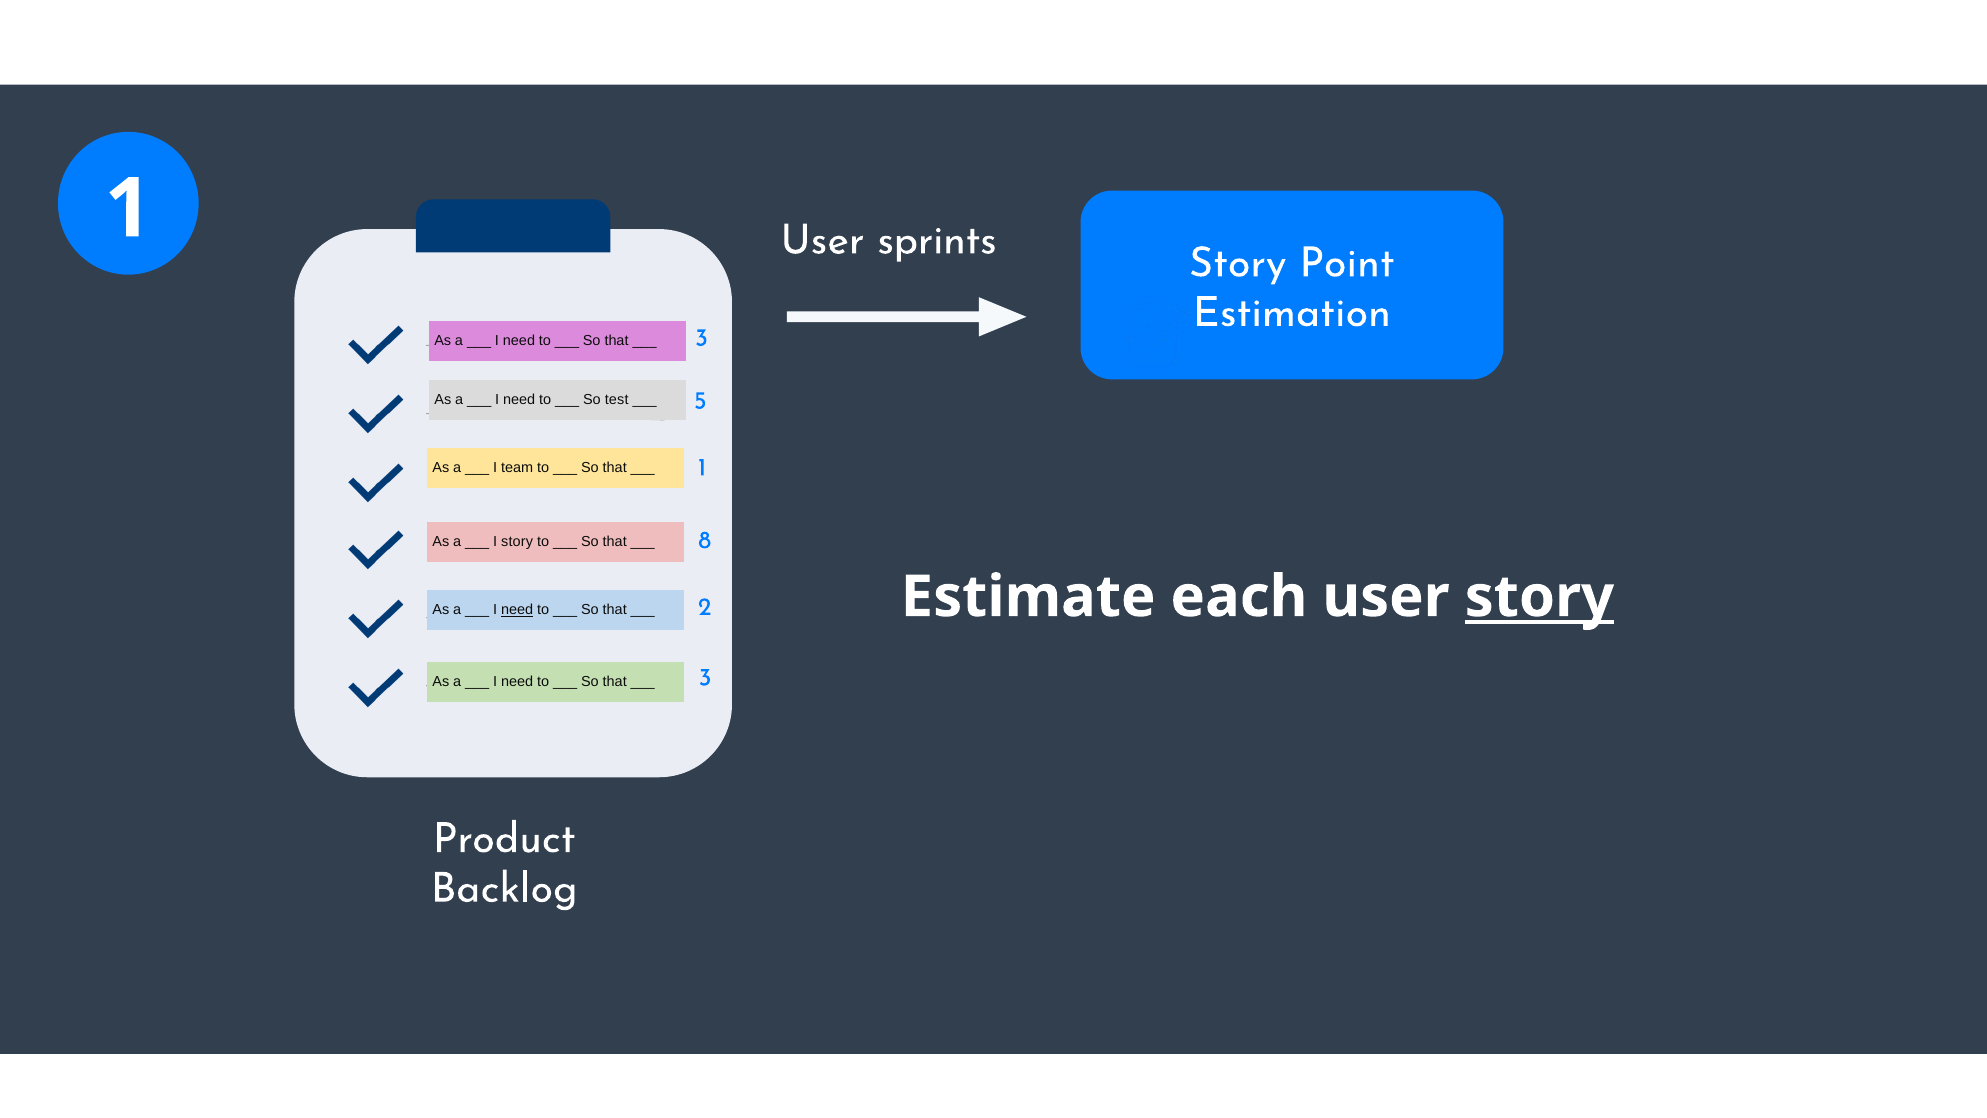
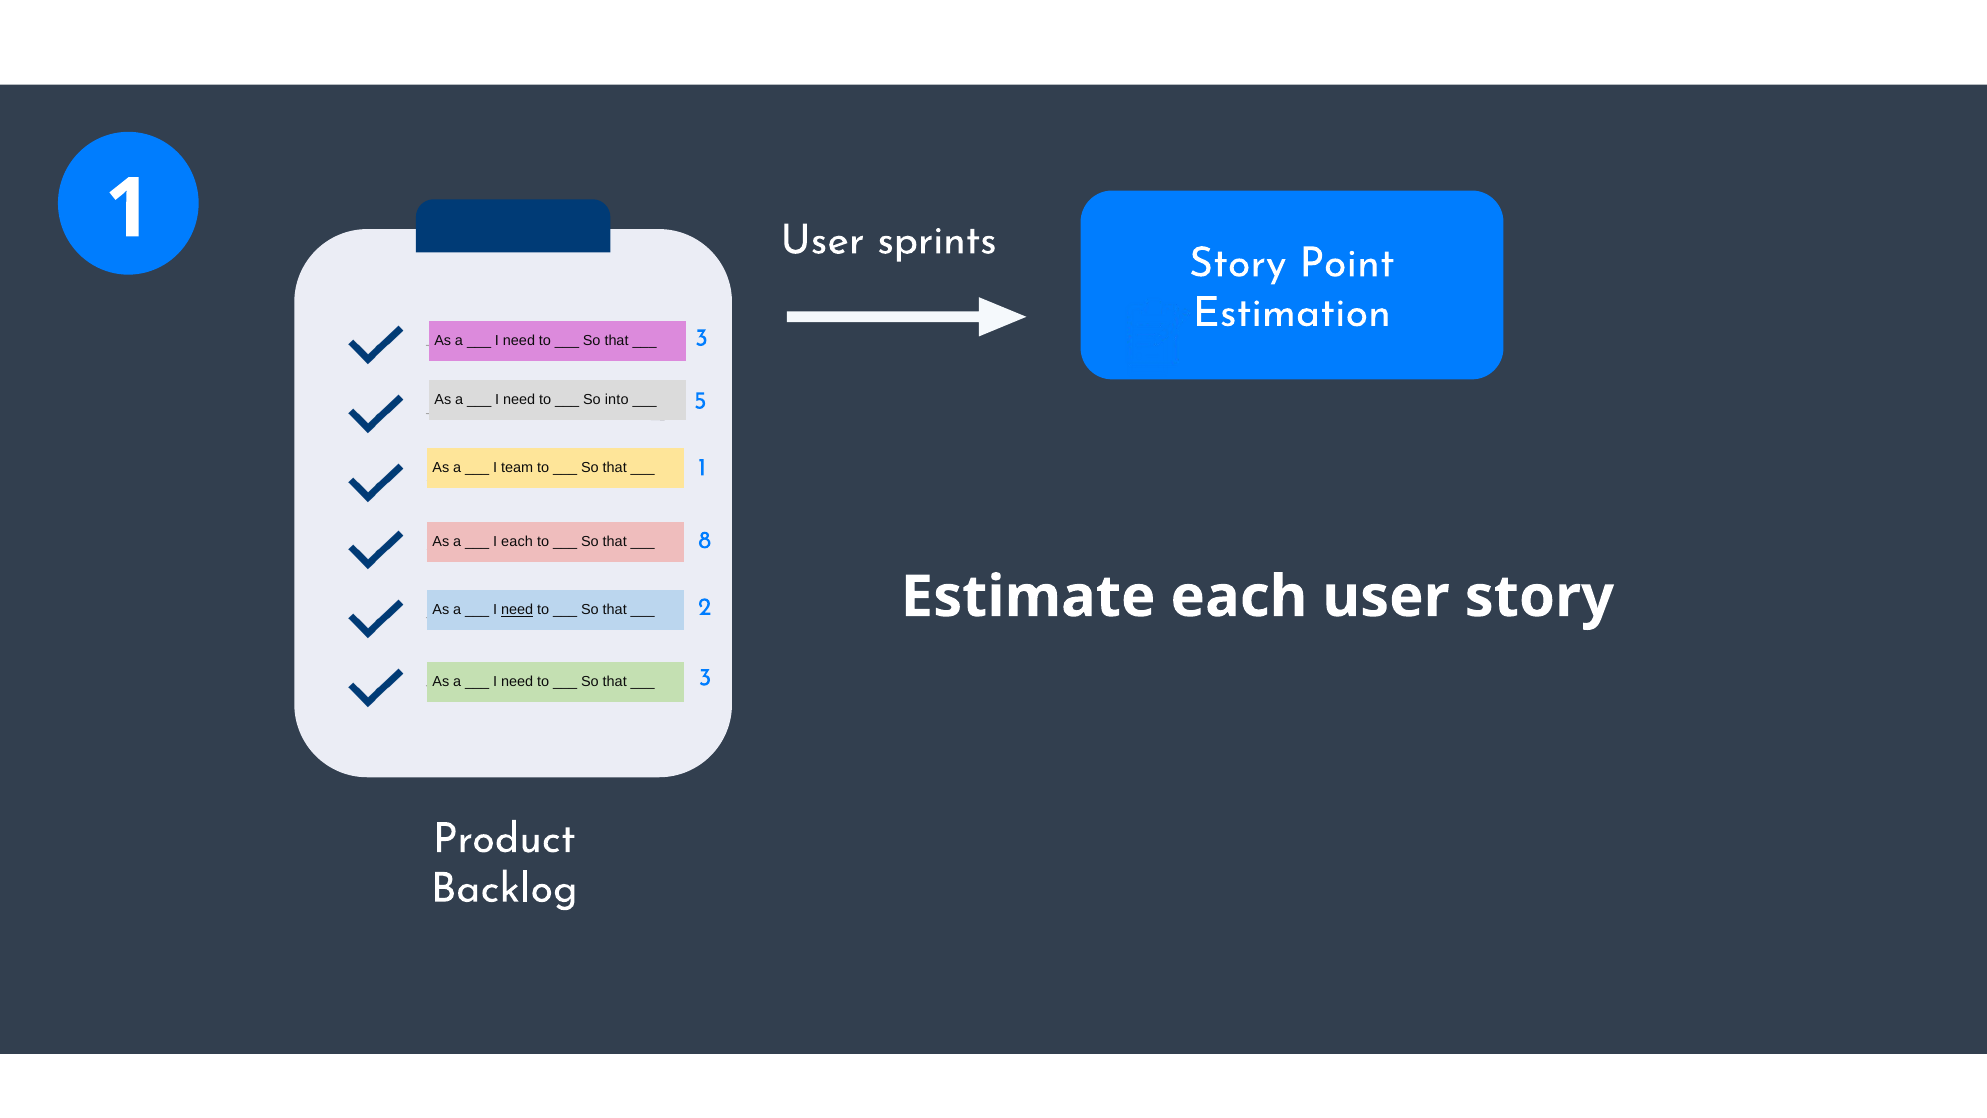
test: test -> into
I story: story -> each
story at (1539, 597) underline: present -> none
